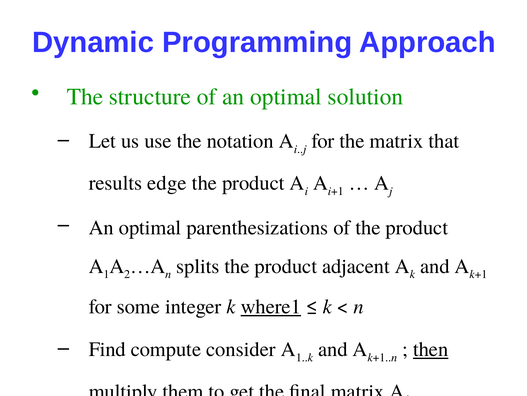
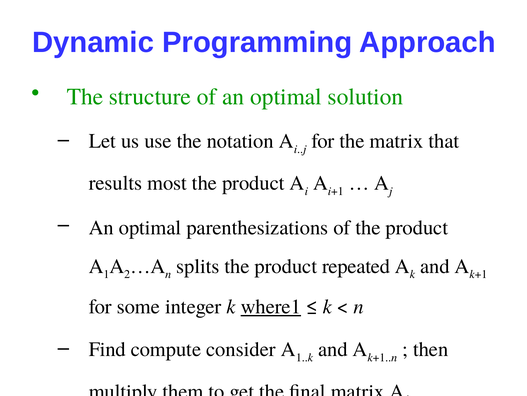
edge: edge -> most
adjacent: adjacent -> repeated
then underline: present -> none
